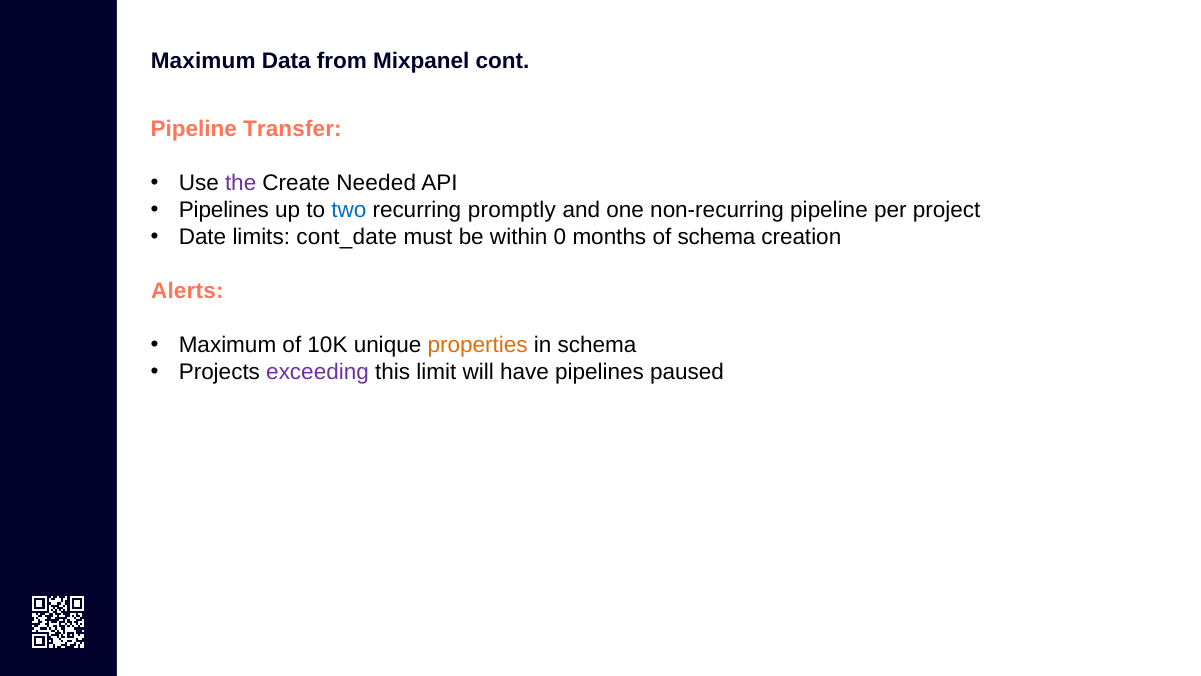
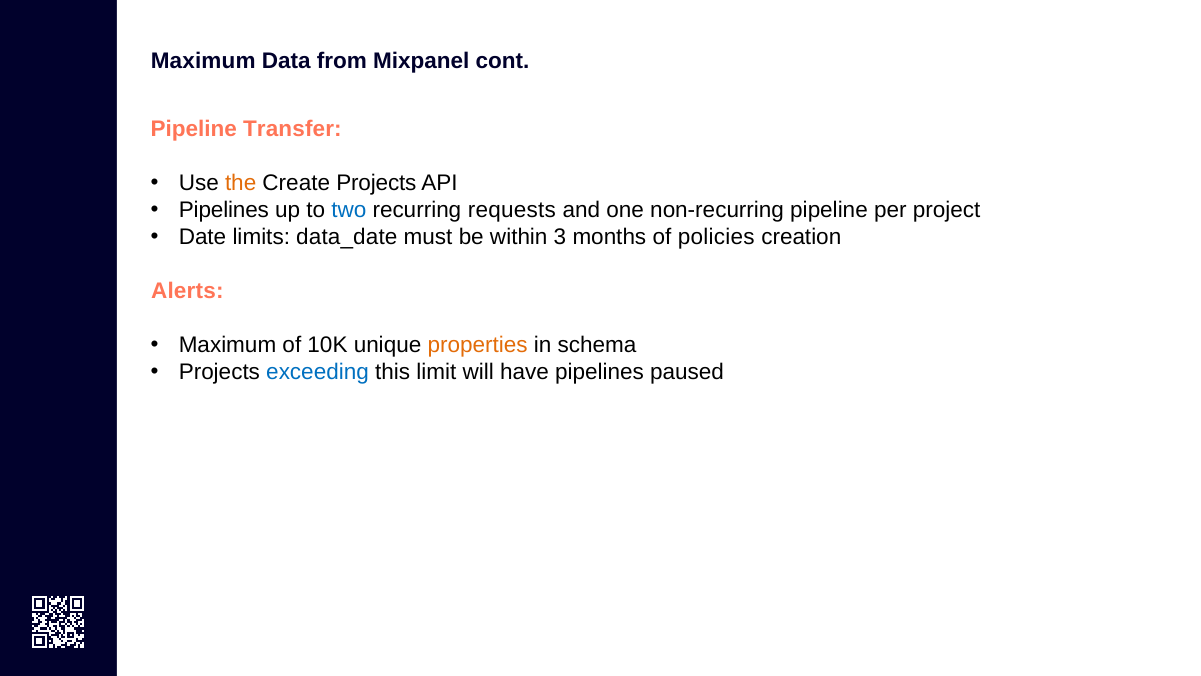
the colour: purple -> orange
Create Needed: Needed -> Projects
promptly: promptly -> requests
cont_date: cont_date -> data_date
0: 0 -> 3
of schema: schema -> policies
exceeding colour: purple -> blue
